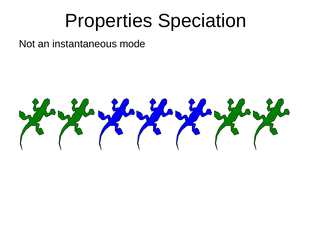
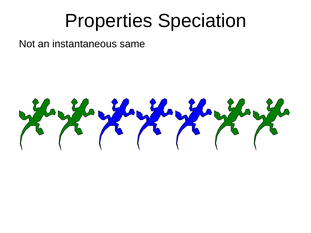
mode: mode -> same
